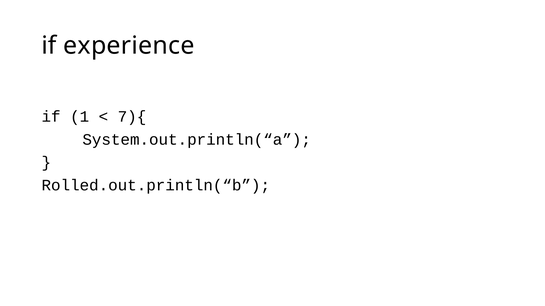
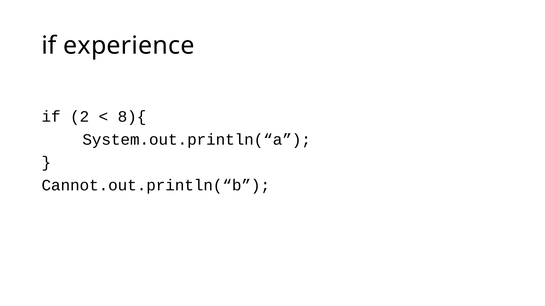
1: 1 -> 2
7){: 7){ -> 8){
Rolled.out.println(“b: Rolled.out.println(“b -> Cannot.out.println(“b
